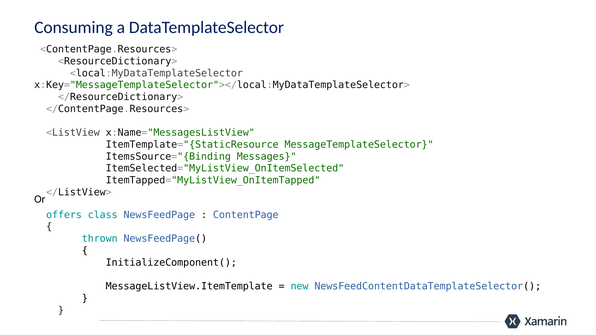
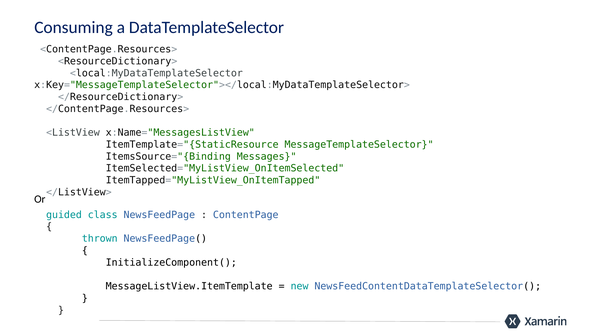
offers: offers -> guided
